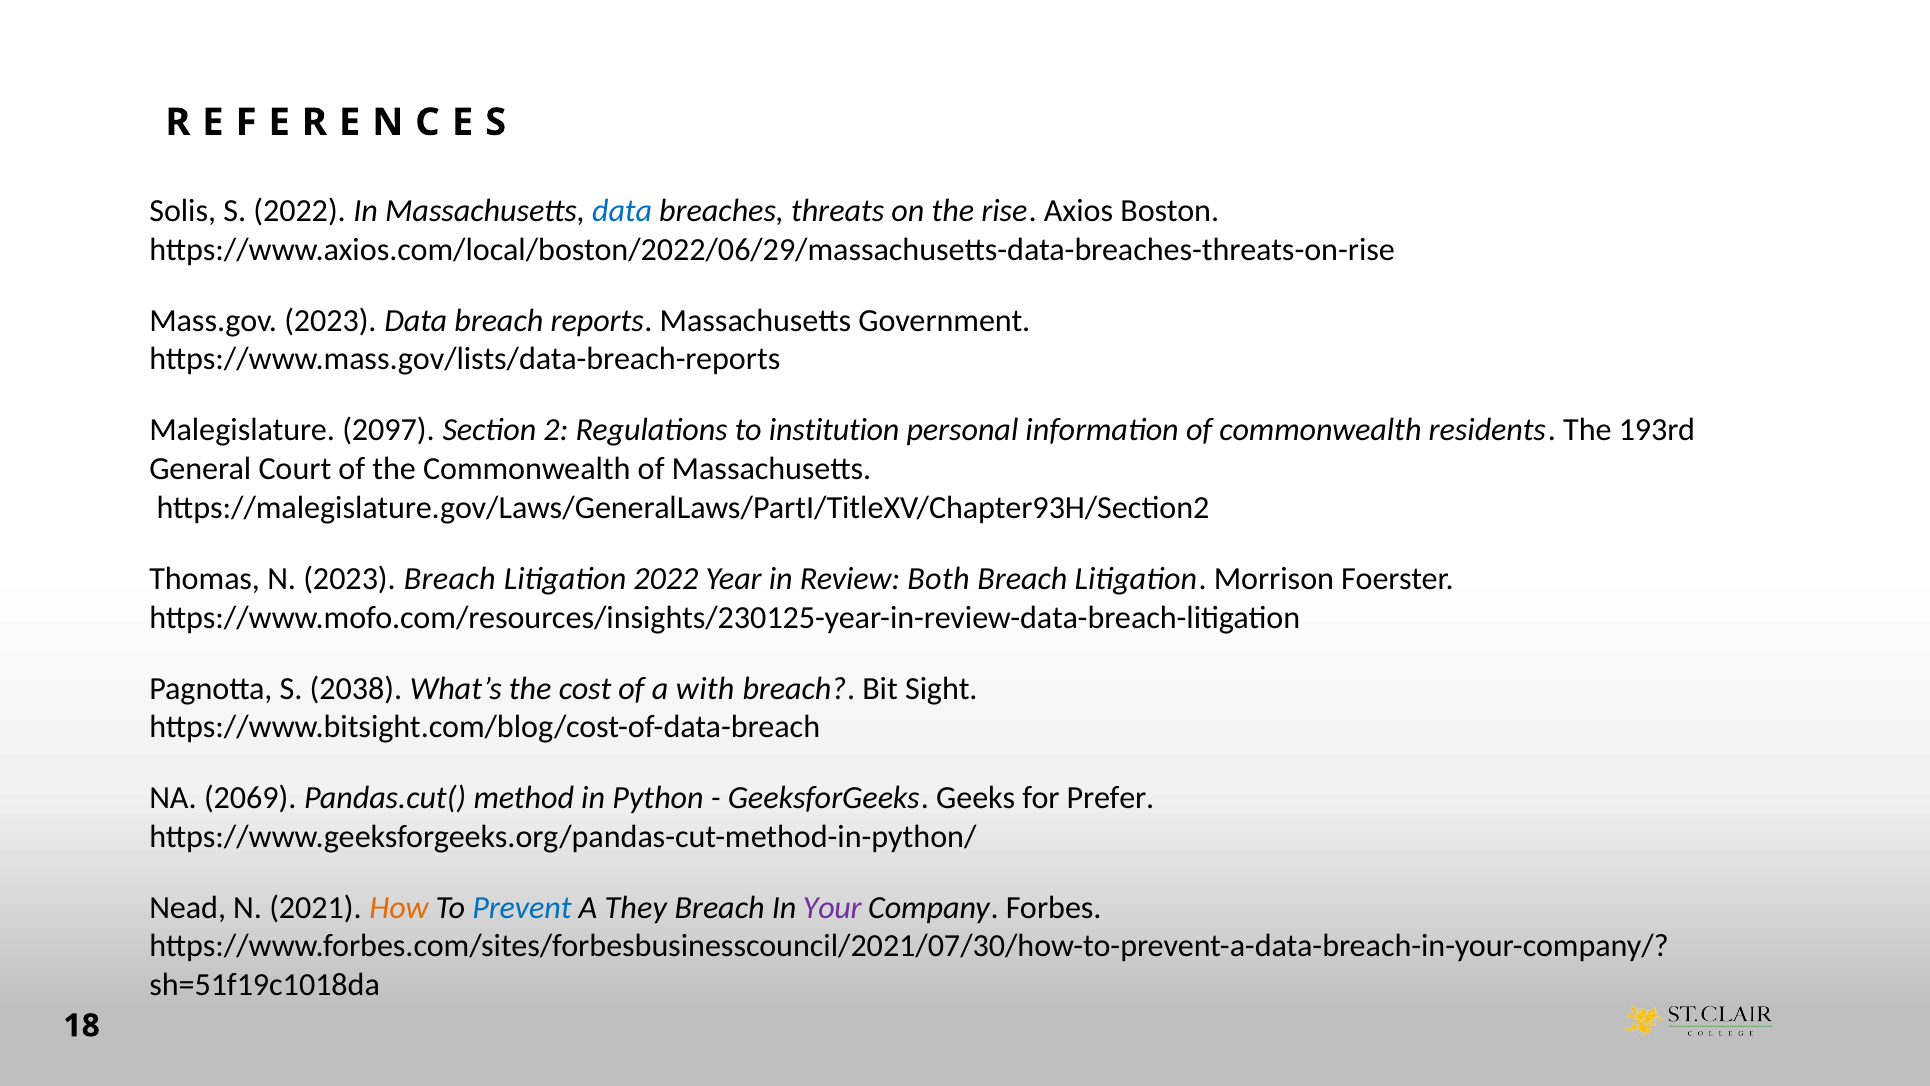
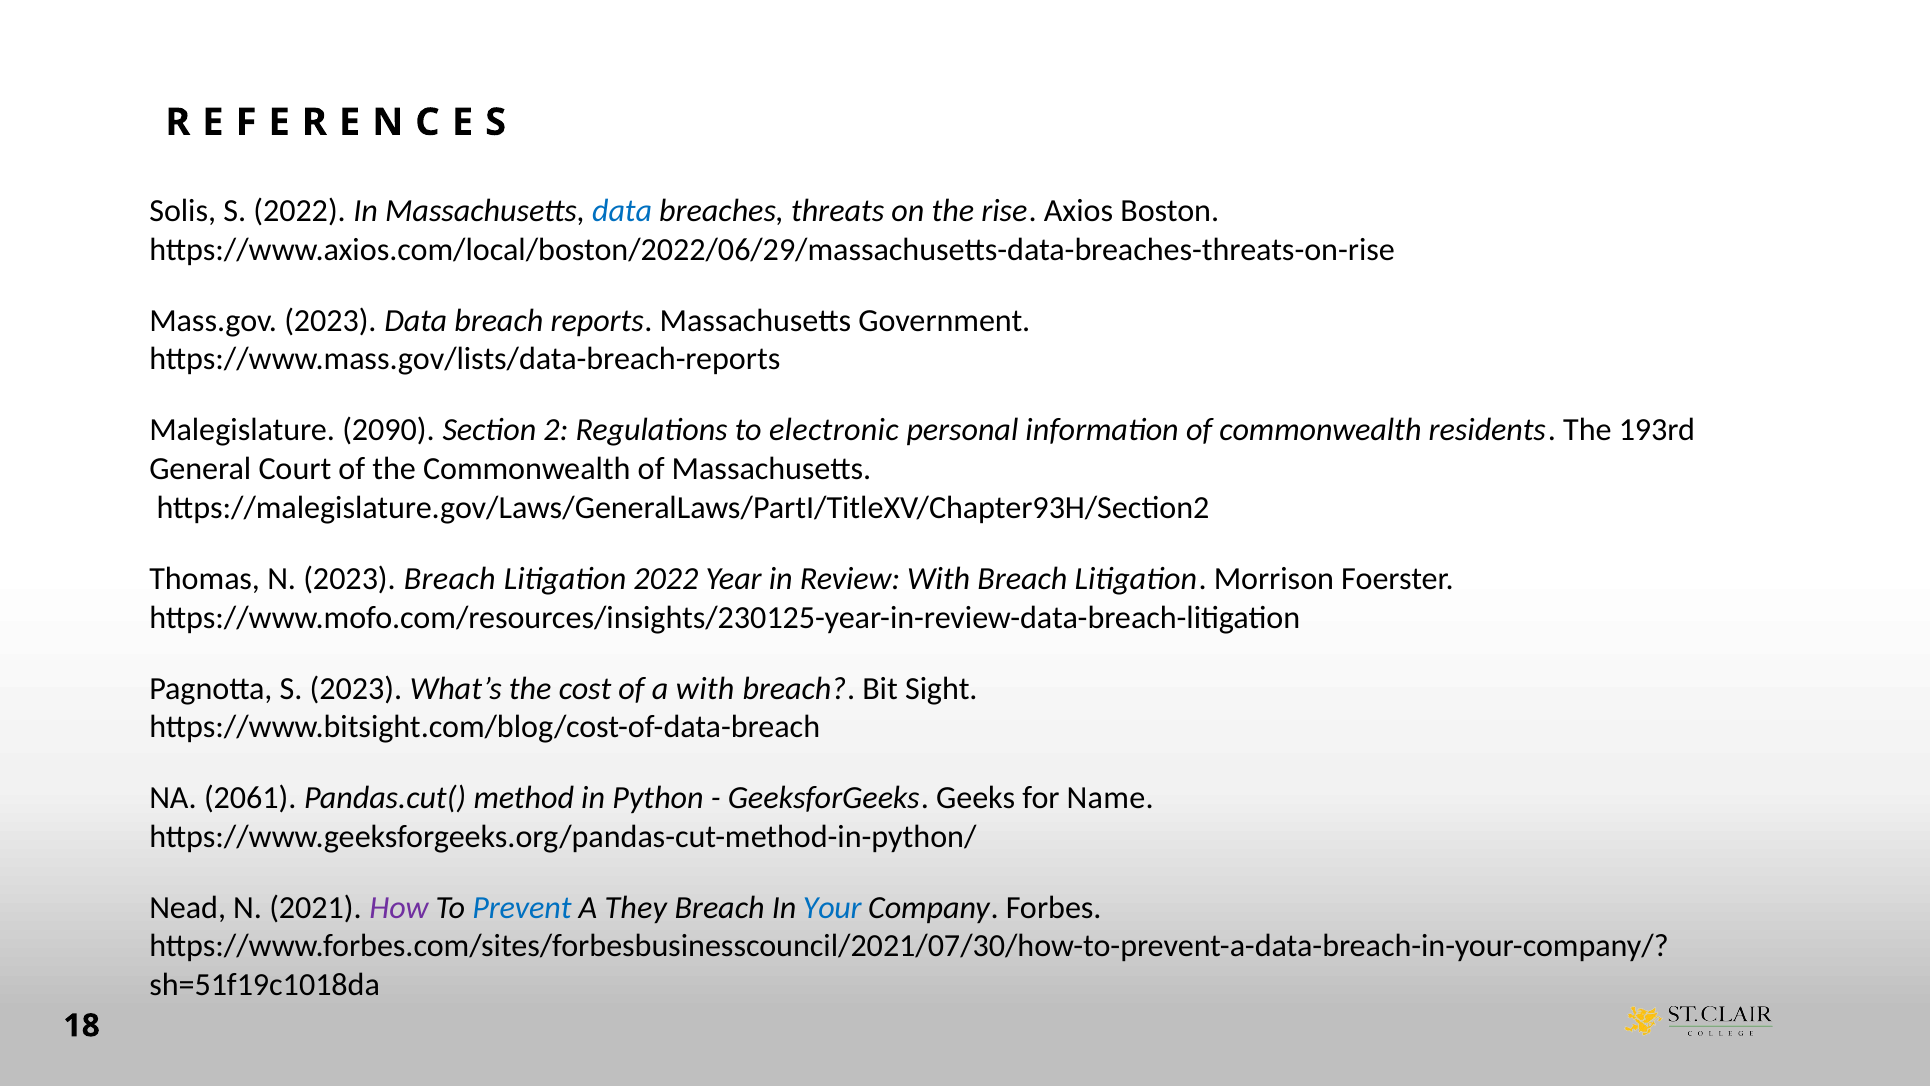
2097: 2097 -> 2090
institution: institution -> electronic
Review Both: Both -> With
S 2038: 2038 -> 2023
2069: 2069 -> 2061
Prefer: Prefer -> Name
How colour: orange -> purple
Your colour: purple -> blue
